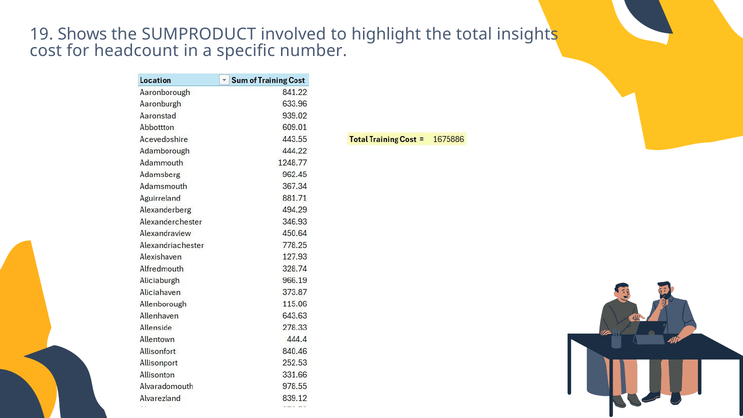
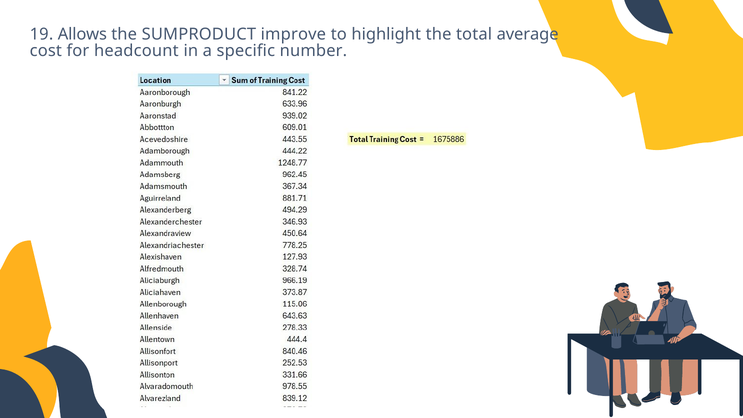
Shows: Shows -> Allows
involved: involved -> improve
insights: insights -> average
